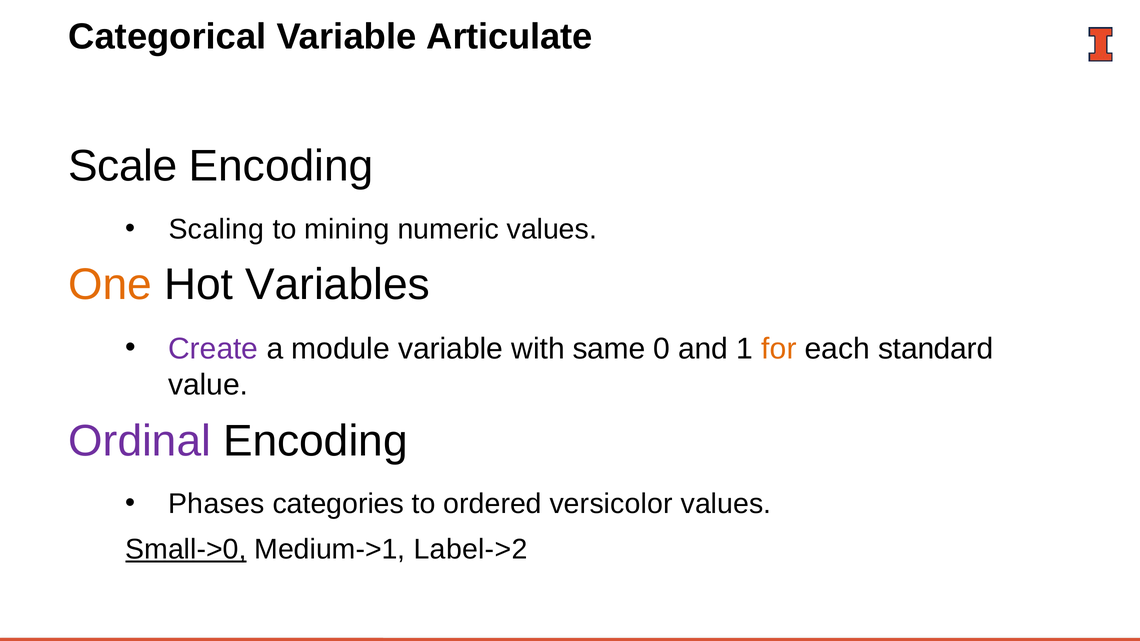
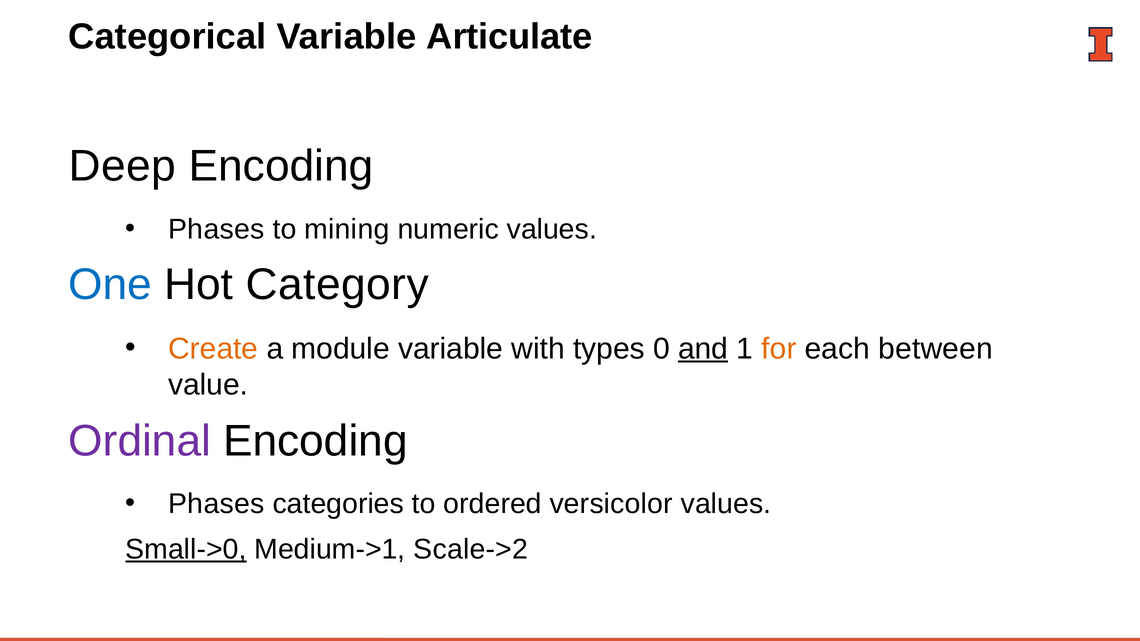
Scale: Scale -> Deep
Scaling at (216, 229): Scaling -> Phases
One colour: orange -> blue
Variables: Variables -> Category
Create colour: purple -> orange
same: same -> types
and underline: none -> present
standard: standard -> between
Label->2: Label->2 -> Scale->2
